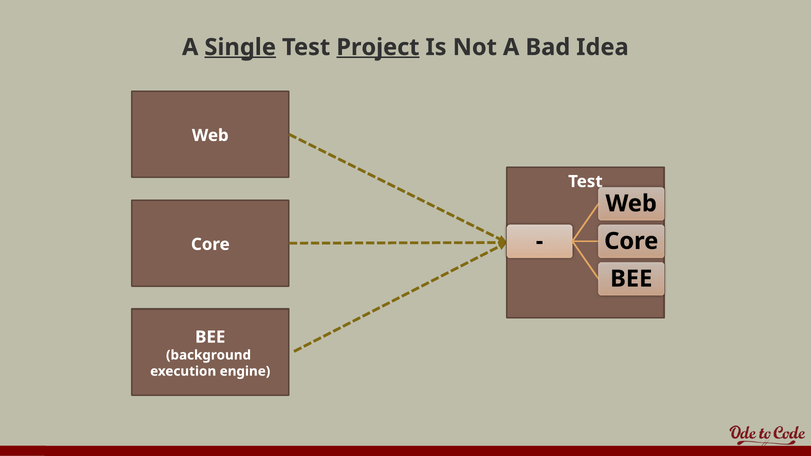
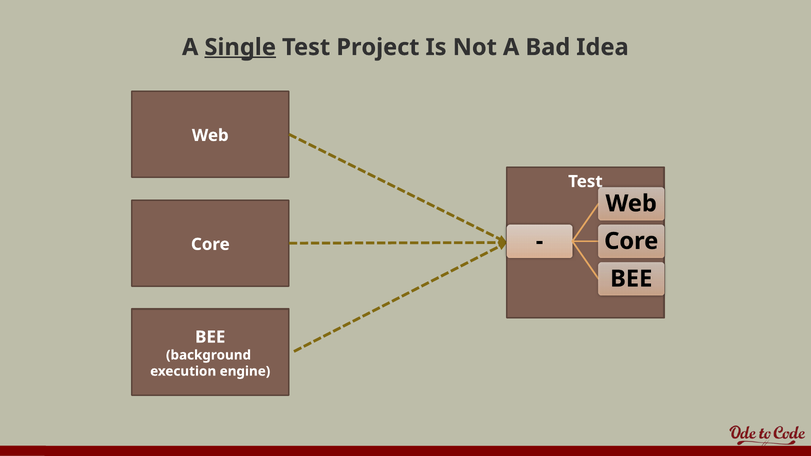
Project underline: present -> none
